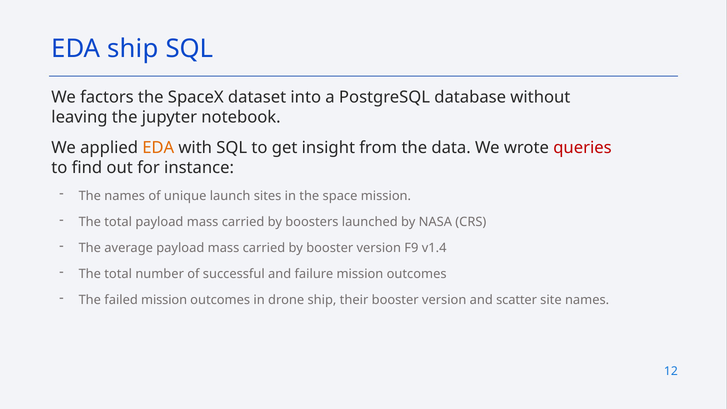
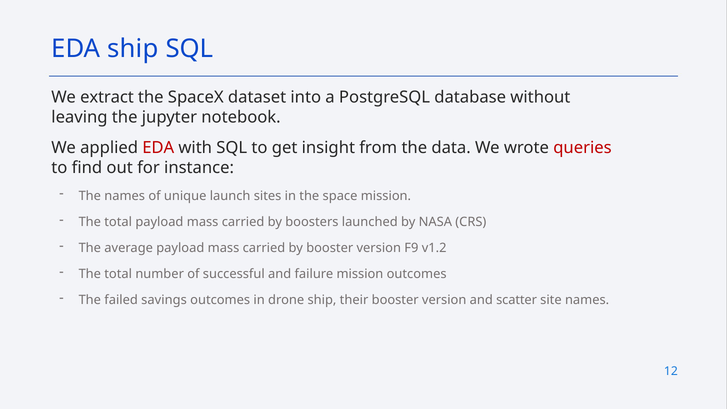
factors: factors -> extract
EDA at (158, 148) colour: orange -> red
v1.4: v1.4 -> v1.2
failed mission: mission -> savings
